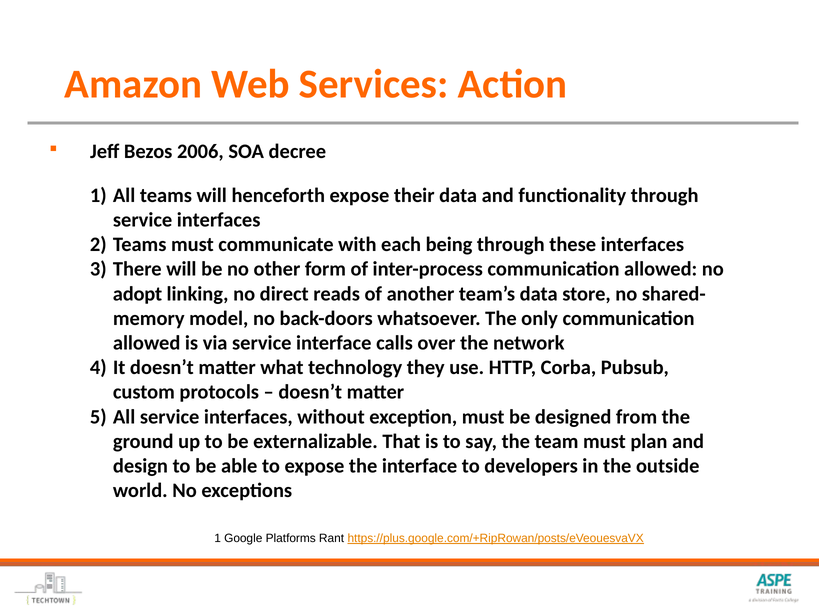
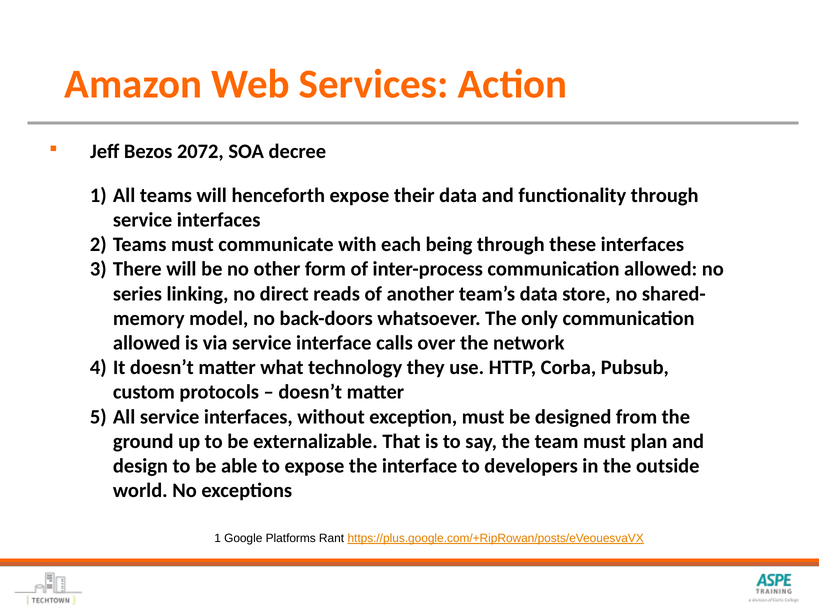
2006: 2006 -> 2072
adopt: adopt -> series
